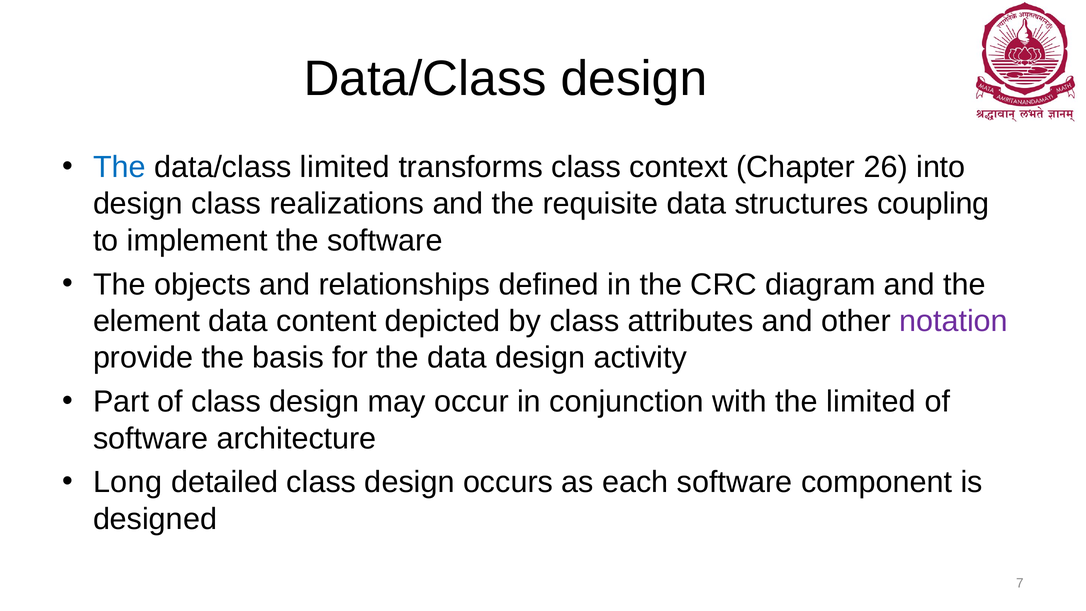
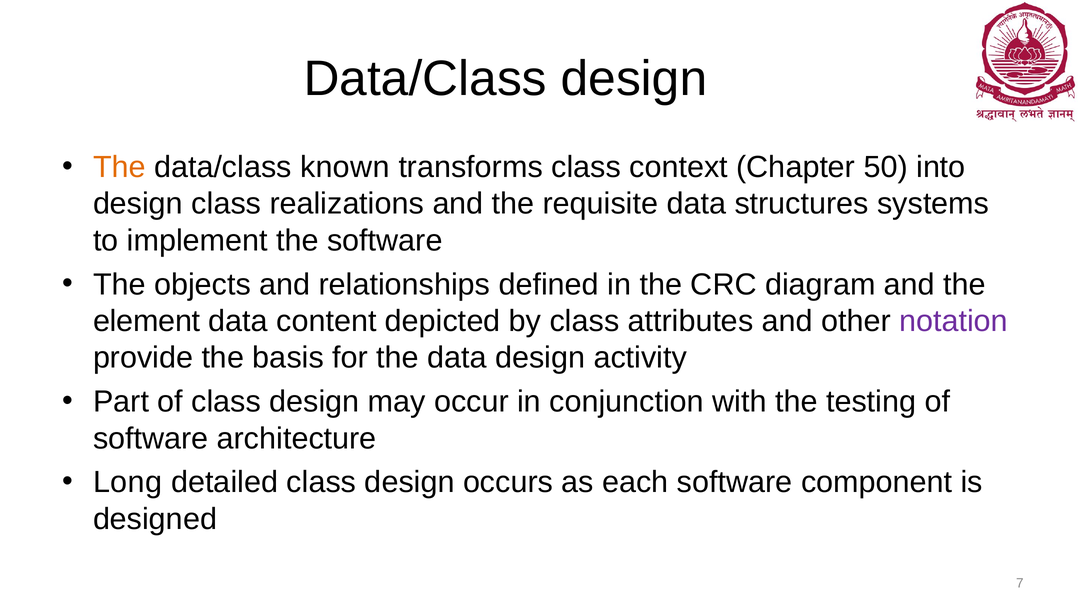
The at (119, 167) colour: blue -> orange
data/class limited: limited -> known
26: 26 -> 50
coupling: coupling -> systems
the limited: limited -> testing
